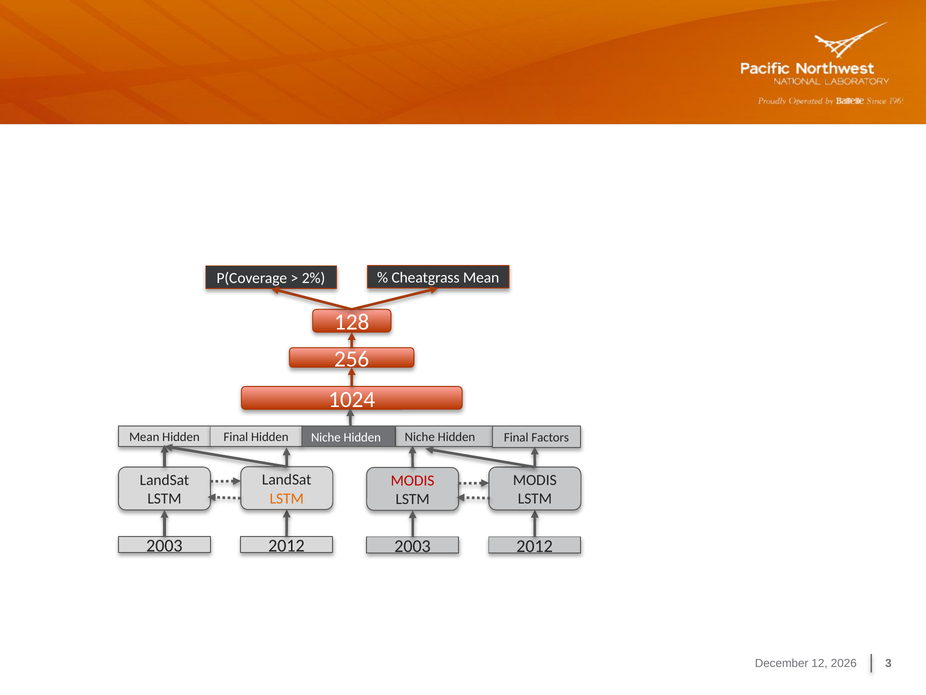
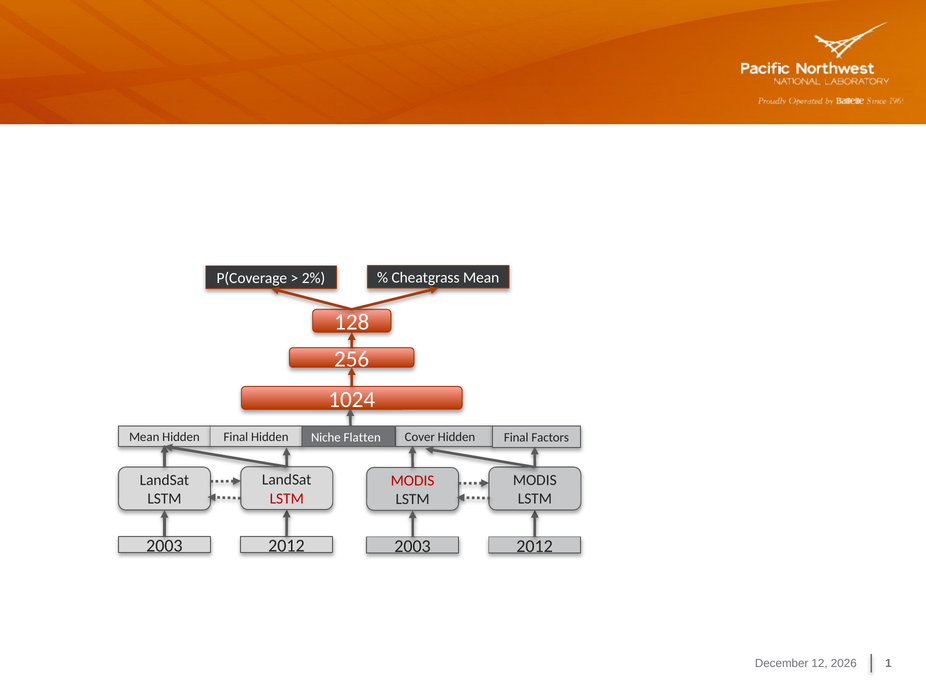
Hidden at (362, 437): Hidden -> Flatten
Niche at (420, 437): Niche -> Cover
LSTM at (287, 498) colour: orange -> red
3: 3 -> 1
